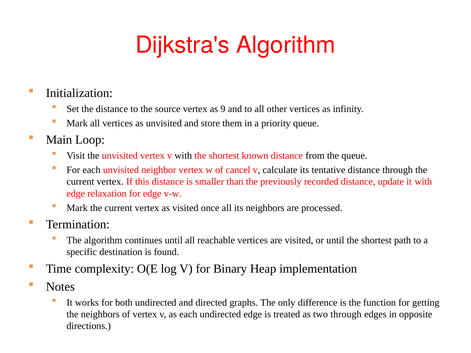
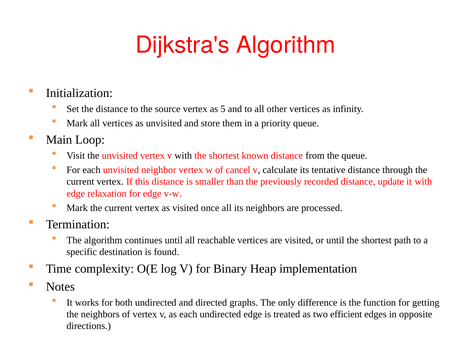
9: 9 -> 5
two through: through -> efficient
